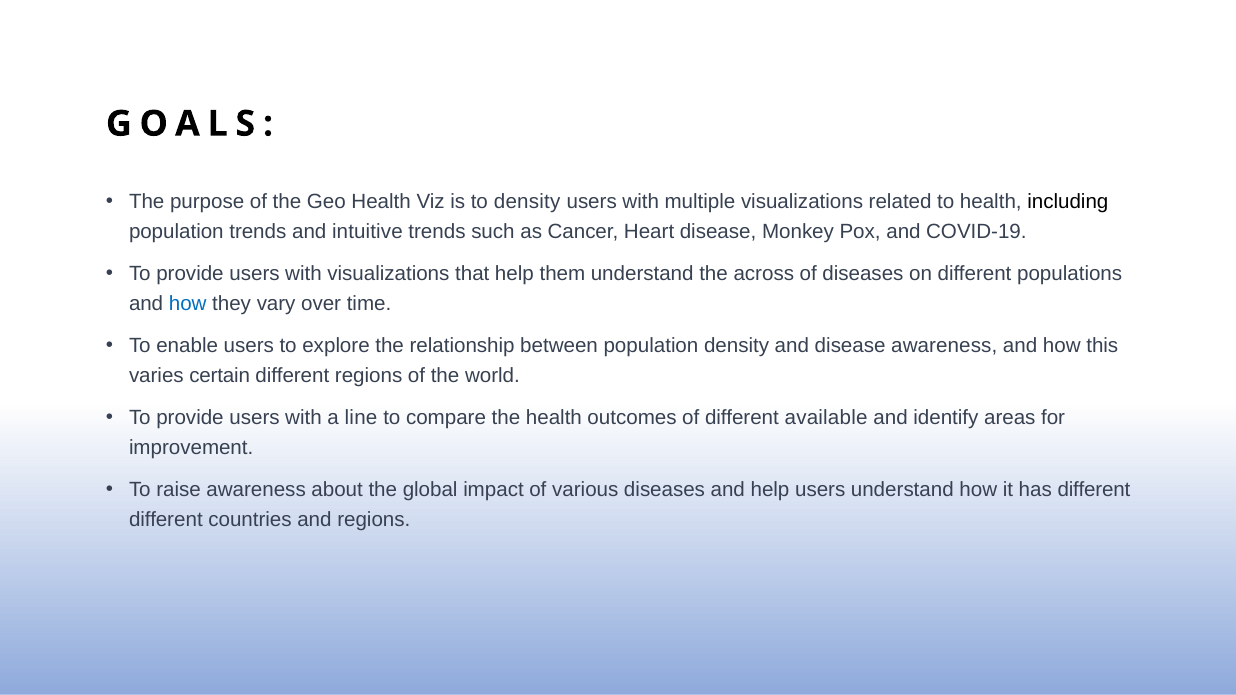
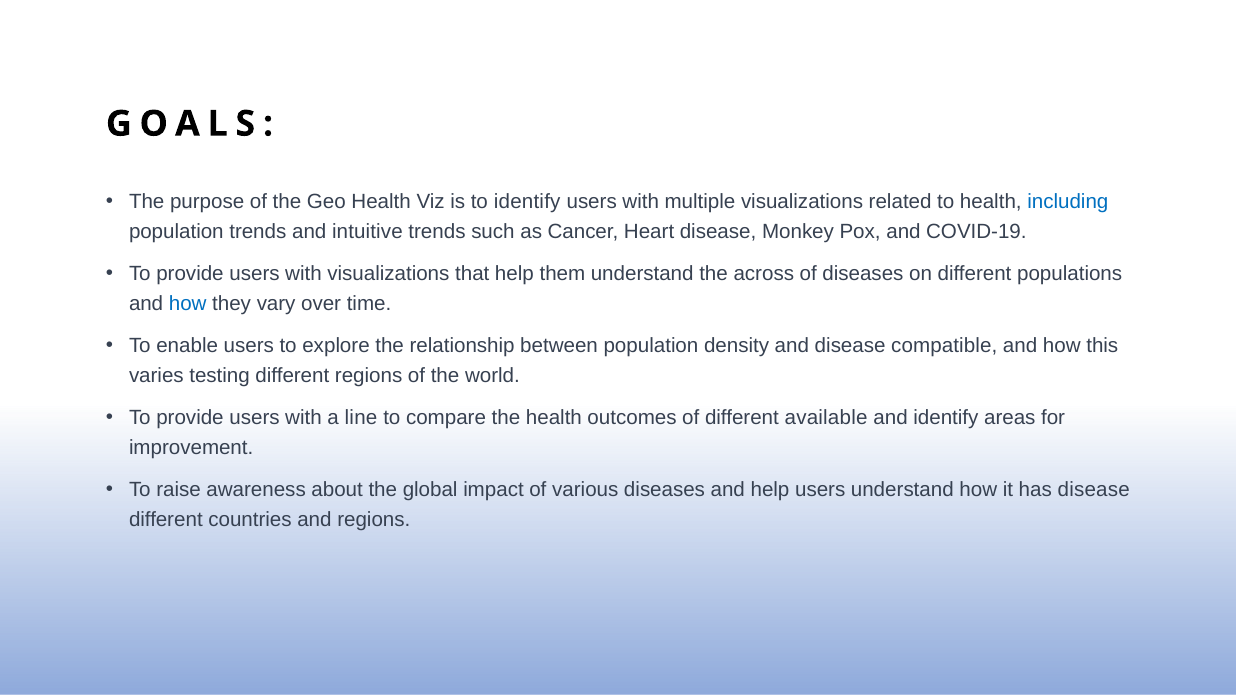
to density: density -> identify
including colour: black -> blue
disease awareness: awareness -> compatible
certain: certain -> testing
has different: different -> disease
